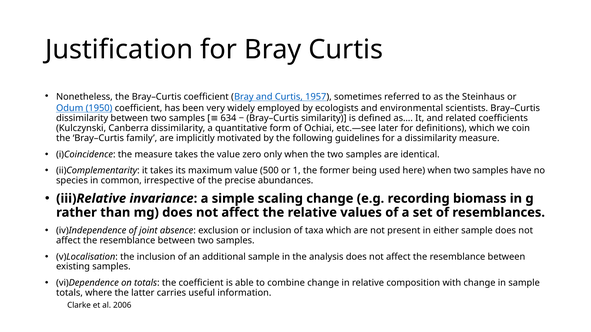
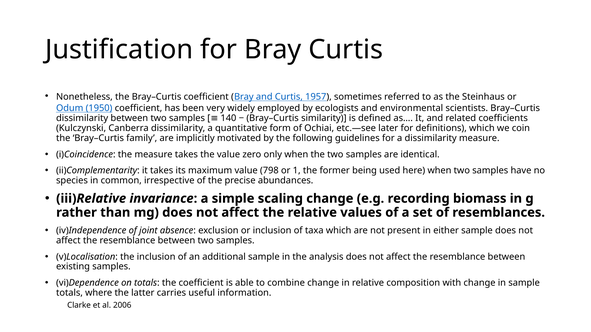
634: 634 -> 140
500: 500 -> 798
